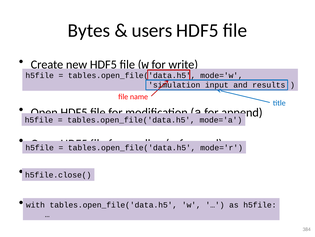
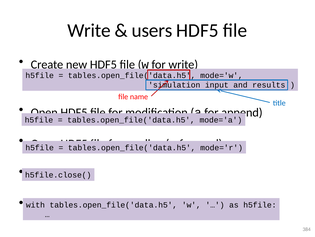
Bytes at (89, 30): Bytes -> Write
